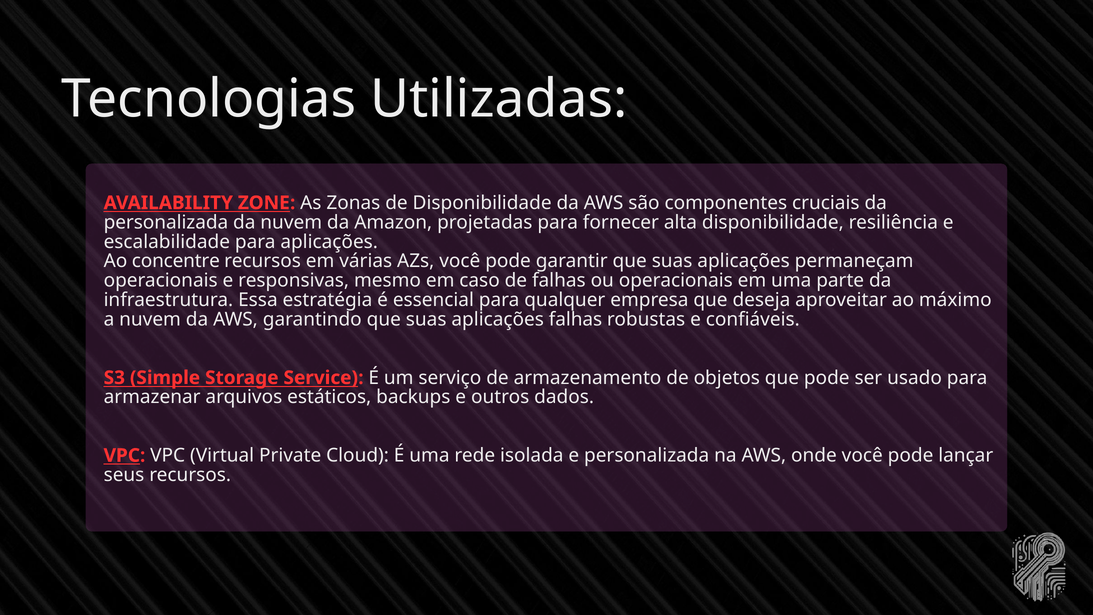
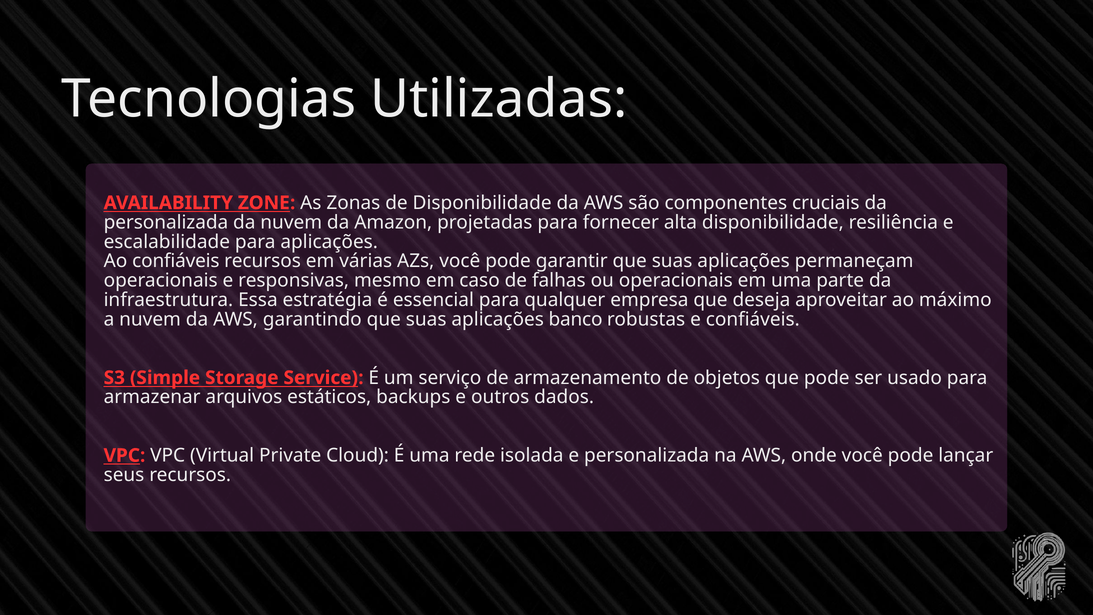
Ao concentre: concentre -> confiáveis
aplicações falhas: falhas -> banco
